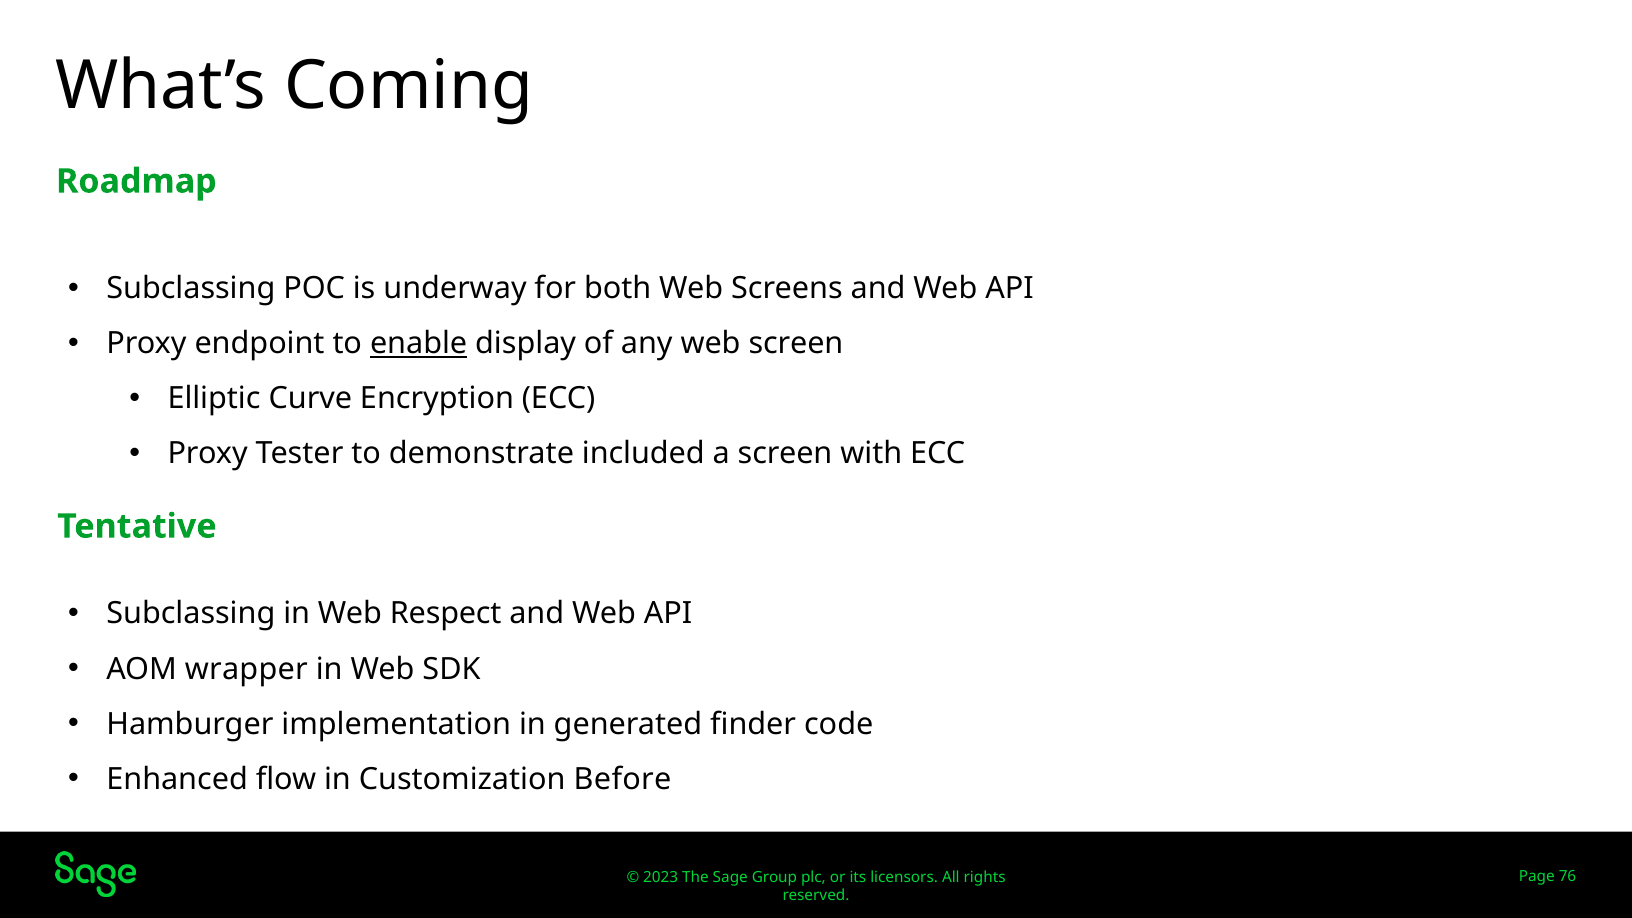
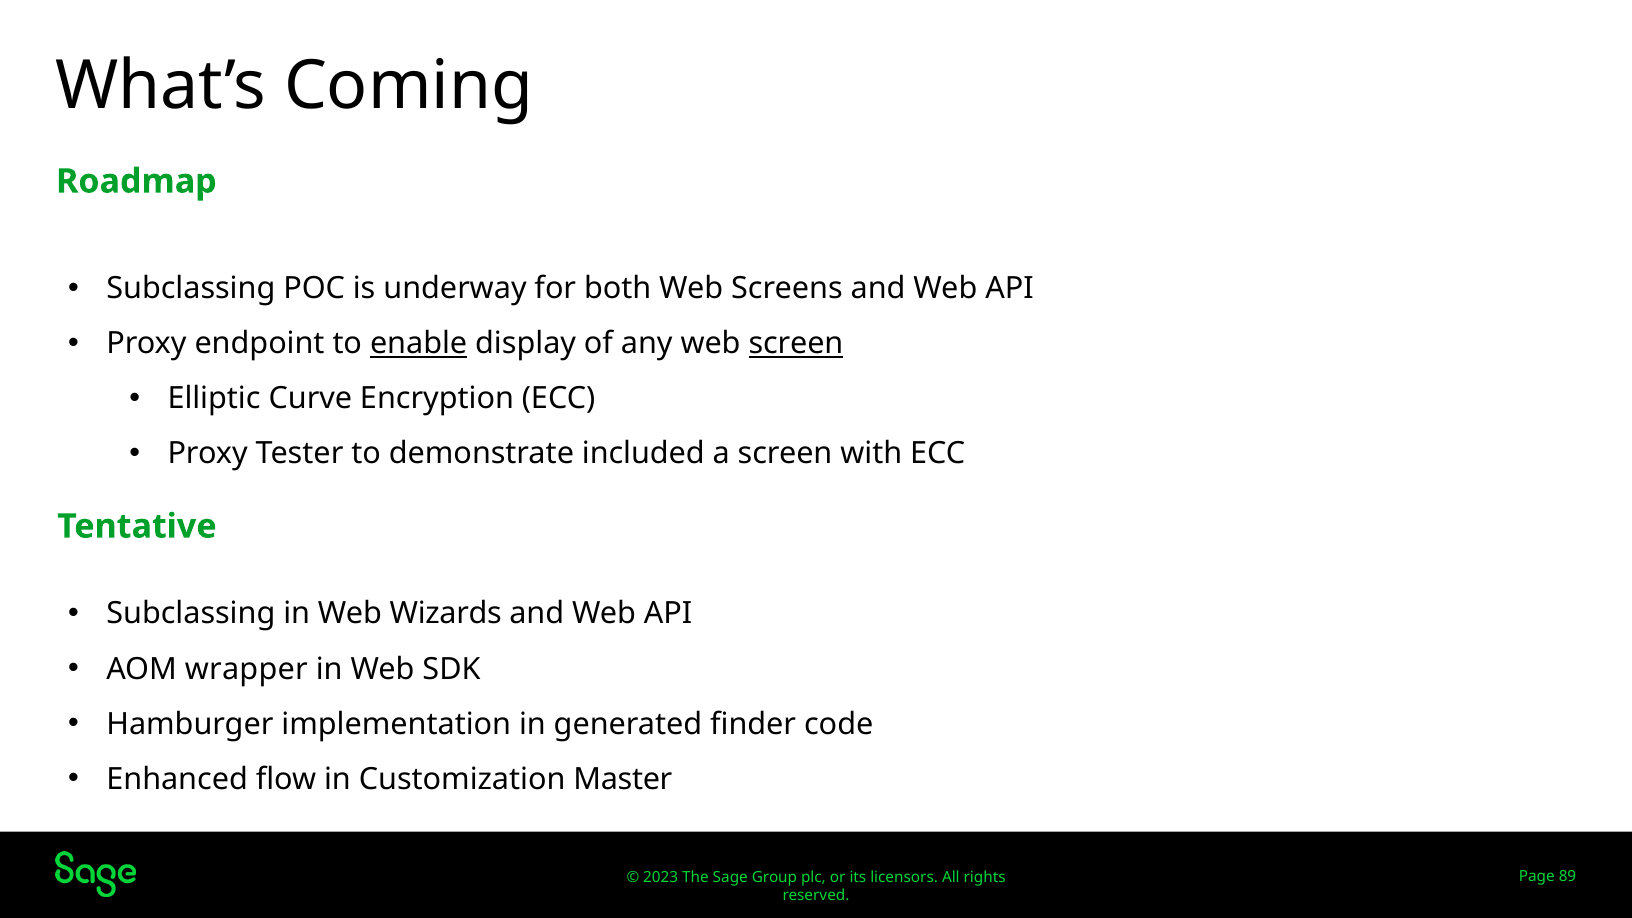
screen at (796, 344) underline: none -> present
Respect: Respect -> Wizards
Before: Before -> Master
76: 76 -> 89
